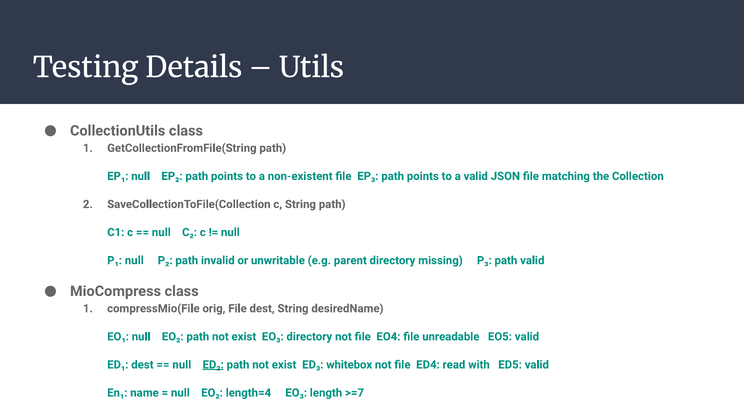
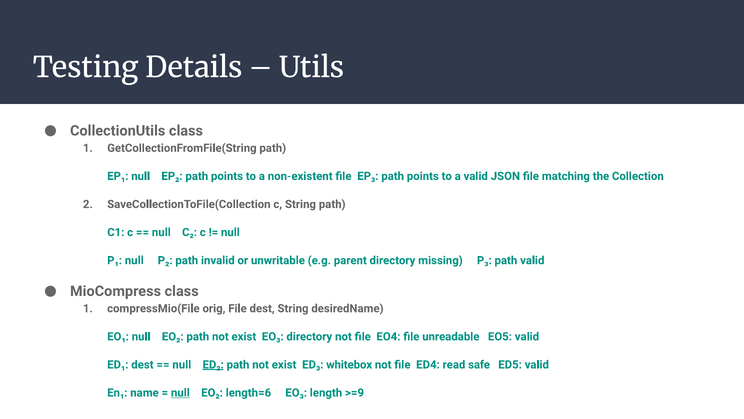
with: with -> safe
null at (180, 392) underline: none -> present
length=4: length=4 -> length=6
>=7: >=7 -> >=9
